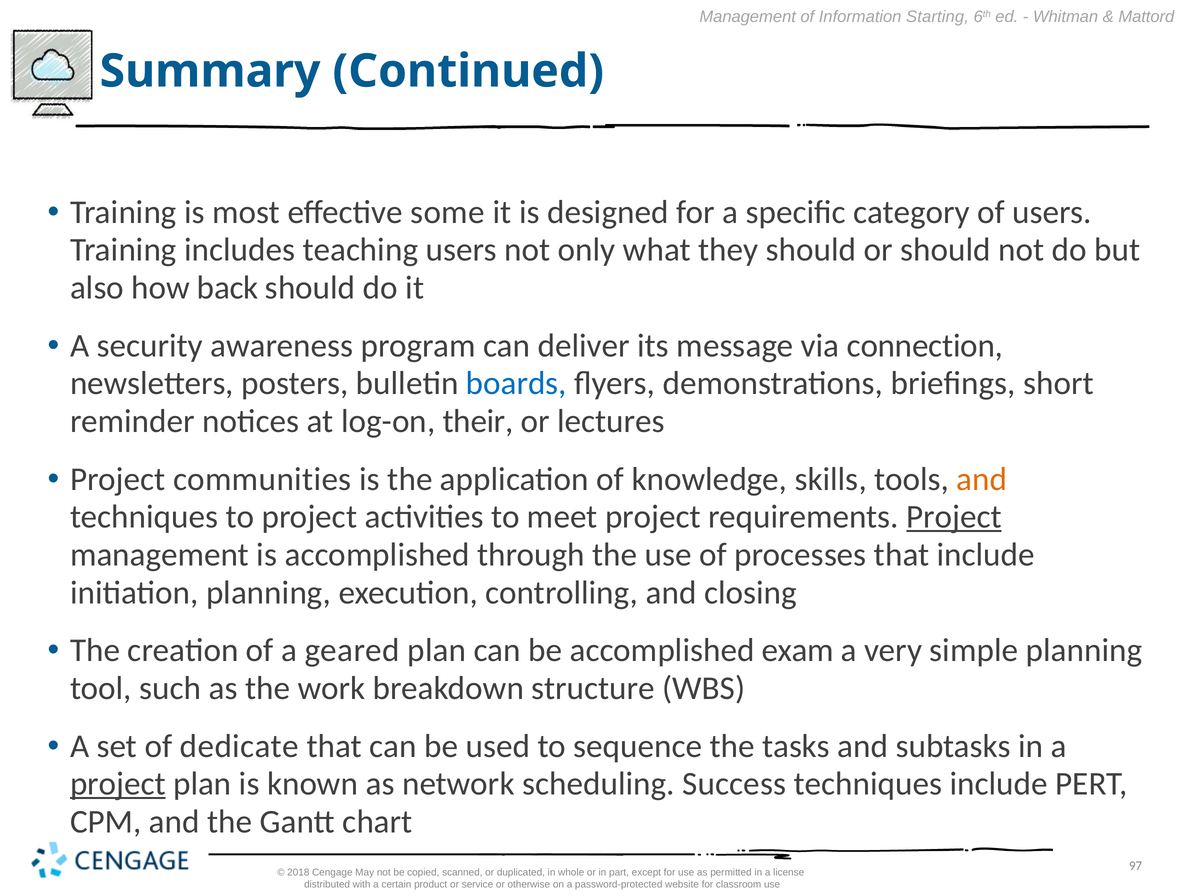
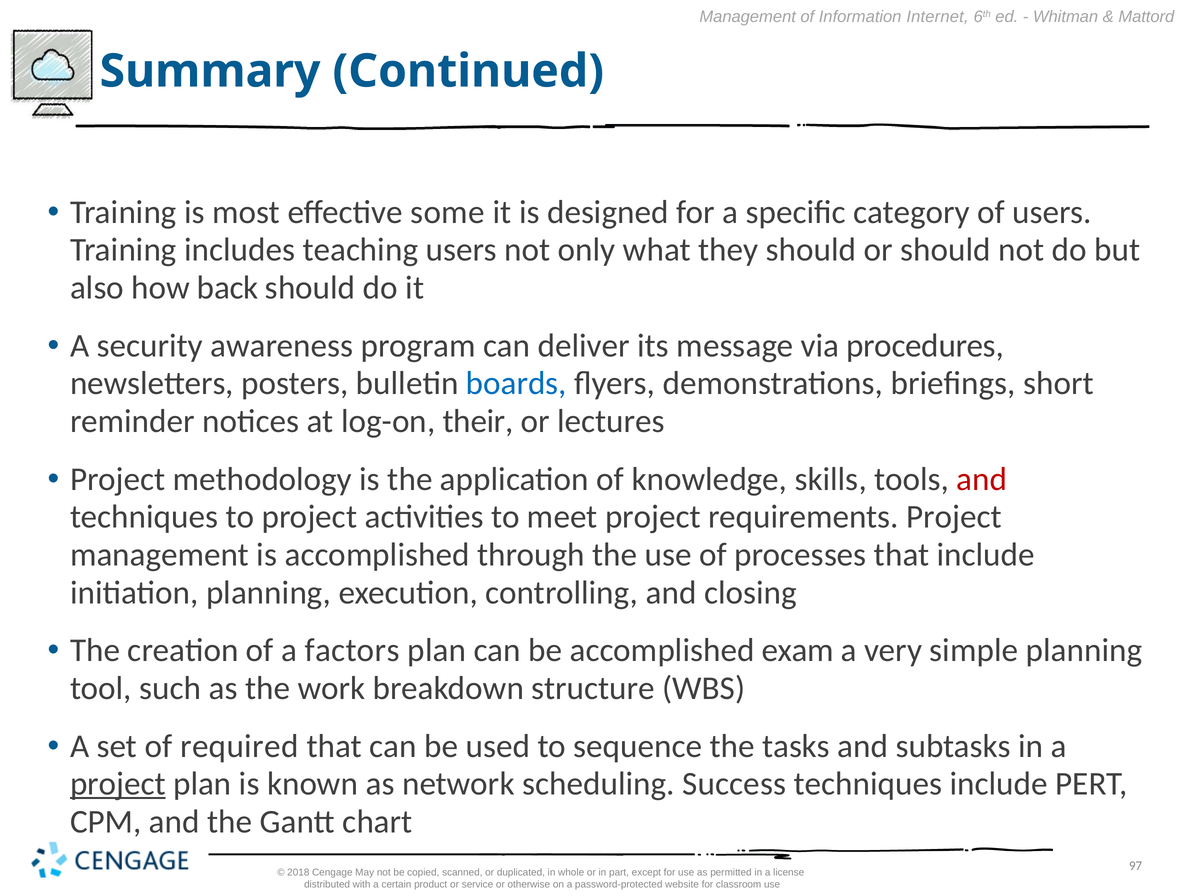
Starting: Starting -> Internet
connection: connection -> procedures
communities: communities -> methodology
and at (982, 479) colour: orange -> red
Project at (954, 517) underline: present -> none
geared: geared -> factors
dedicate: dedicate -> required
